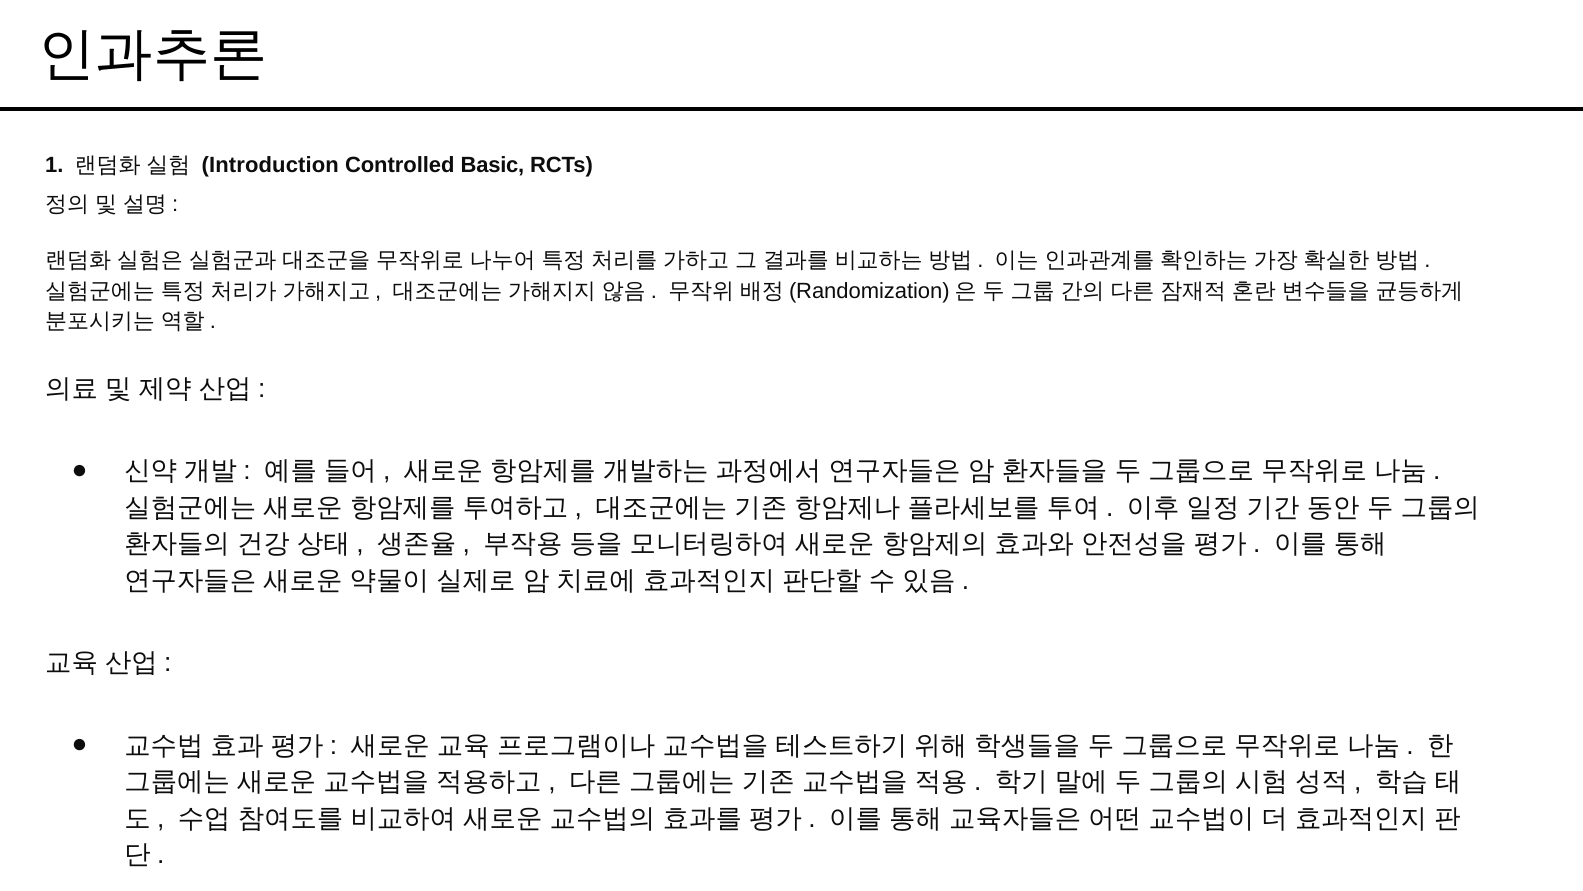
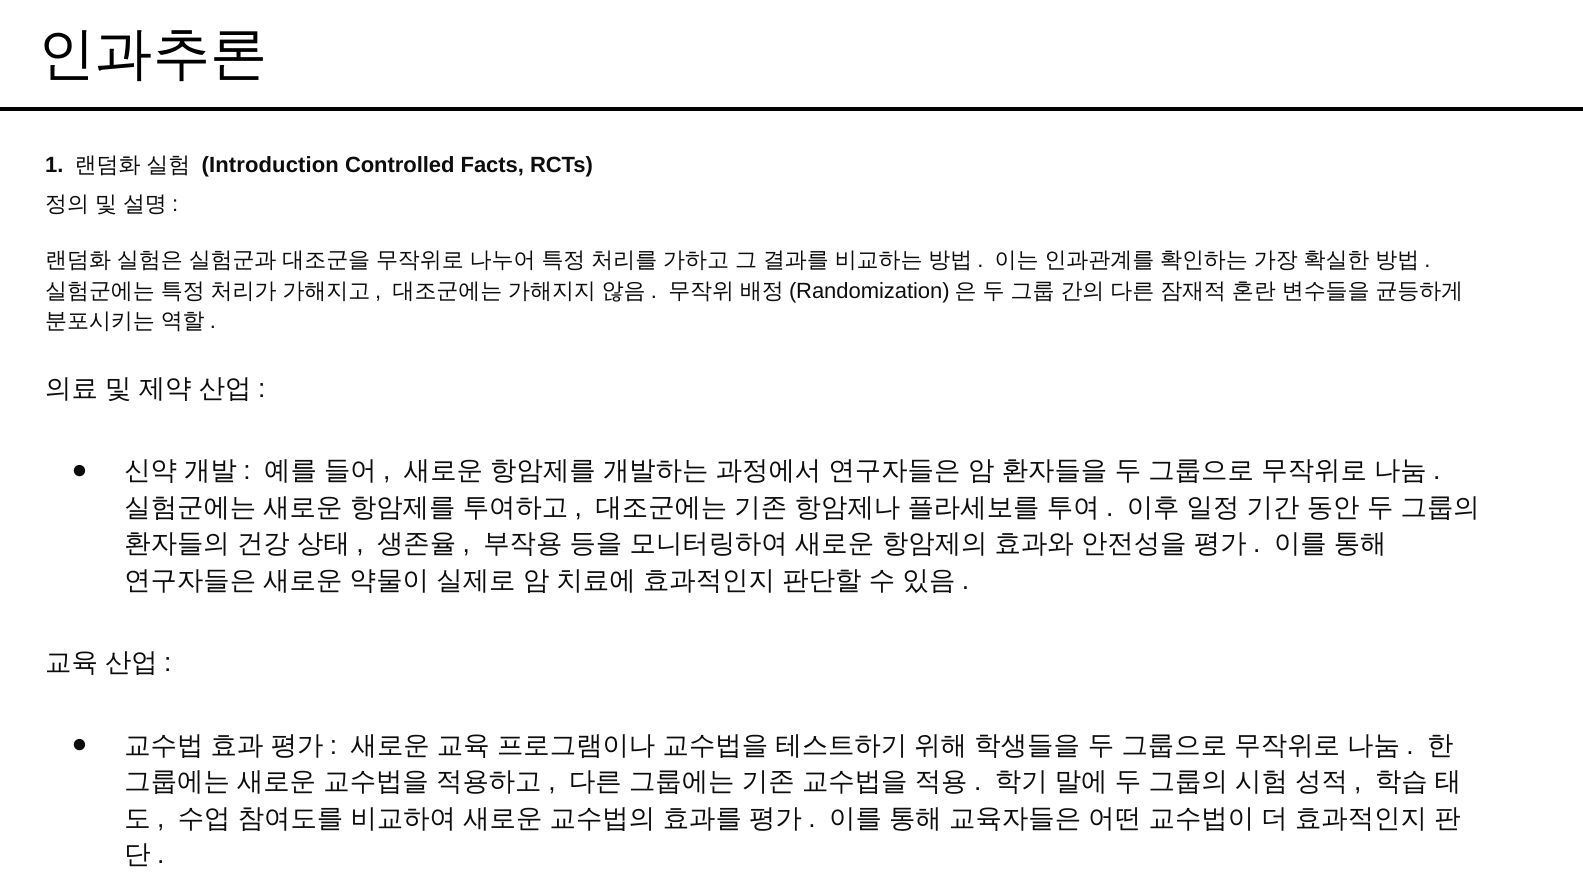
Basic: Basic -> Facts
